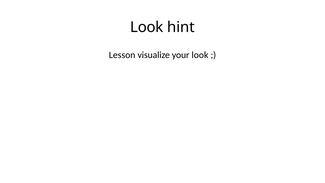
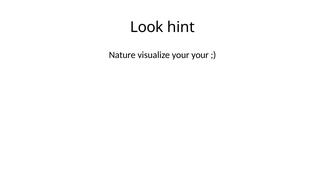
Lesson: Lesson -> Nature
your look: look -> your
